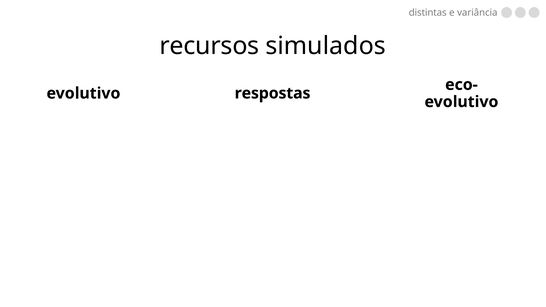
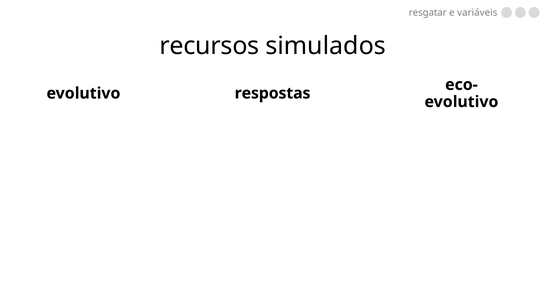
distintas: distintas -> resgatar
variância: variância -> variáveis
